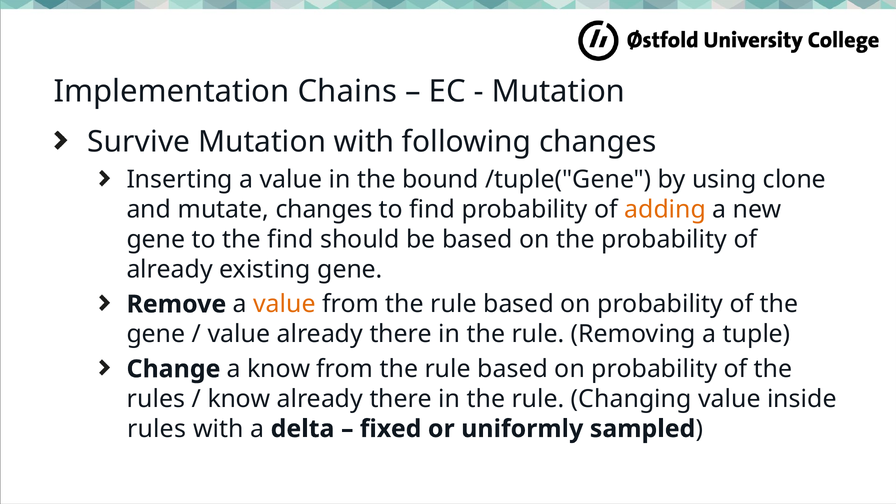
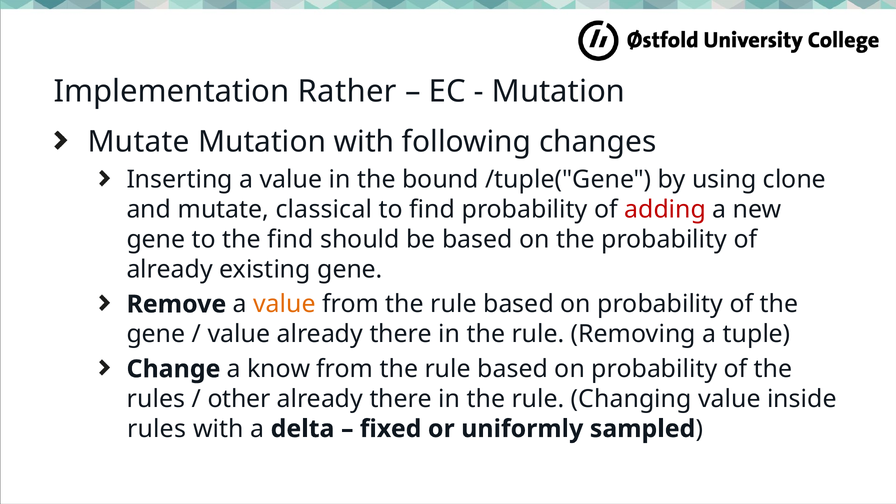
Chains: Chains -> Rather
Survive at (139, 142): Survive -> Mutate
mutate changes: changes -> classical
adding colour: orange -> red
know at (239, 399): know -> other
